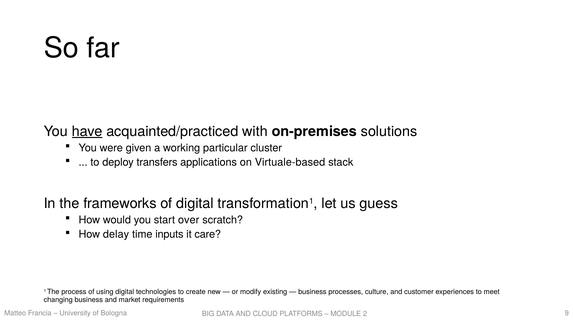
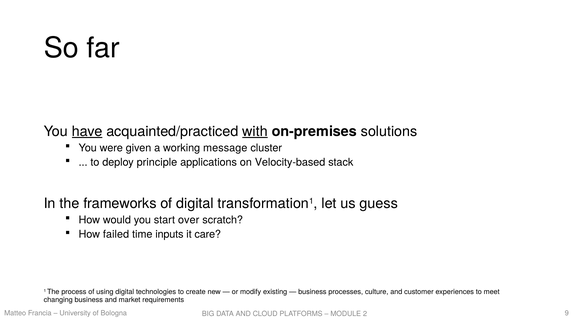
with underline: none -> present
particular: particular -> message
transfers: transfers -> principle
Virtuale-based: Virtuale-based -> Velocity-based
delay: delay -> failed
